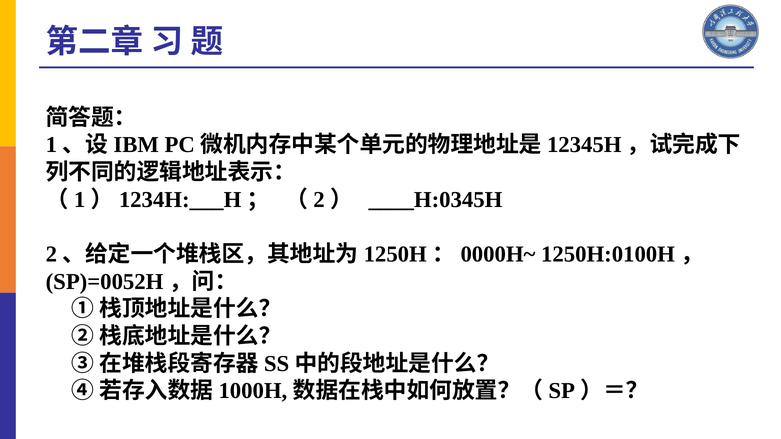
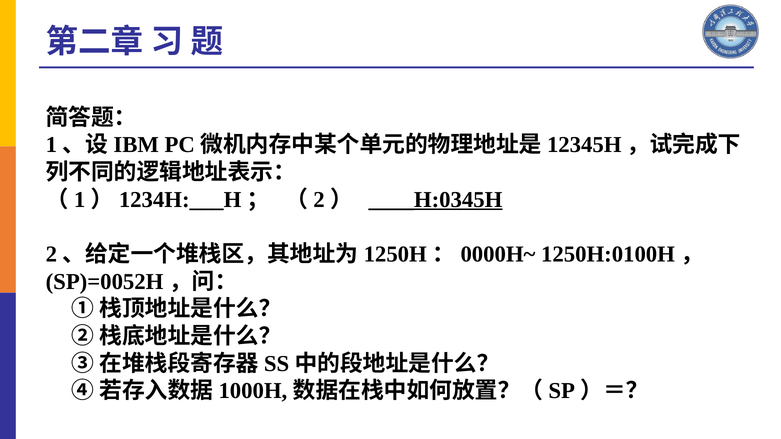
____H:0345H underline: none -> present
